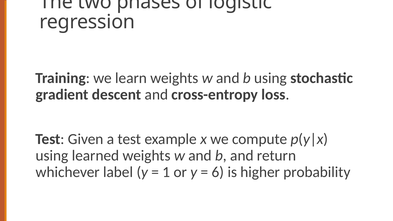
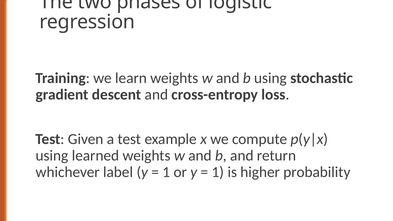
6 at (218, 172): 6 -> 1
